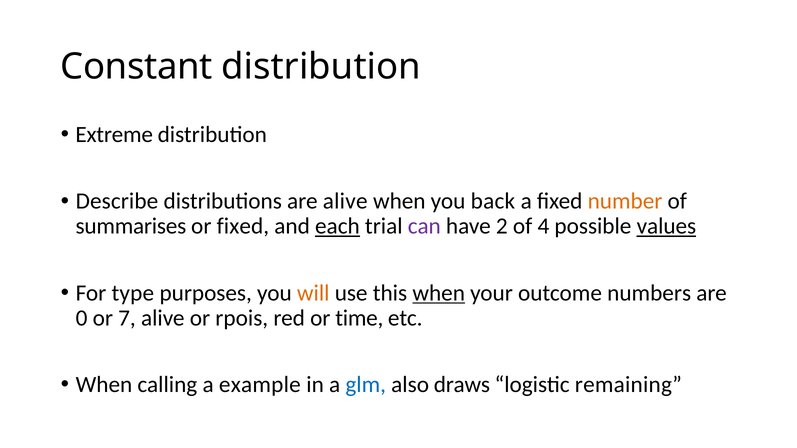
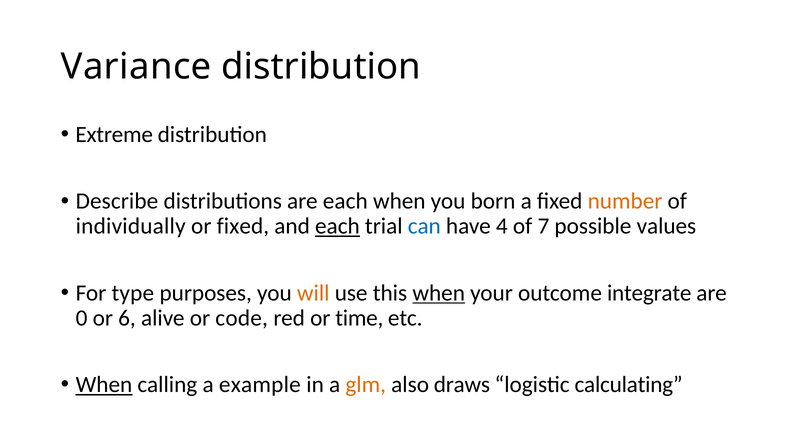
Constant: Constant -> Variance
are alive: alive -> each
back: back -> born
summarises: summarises -> individually
can colour: purple -> blue
2: 2 -> 4
4: 4 -> 7
values underline: present -> none
numbers: numbers -> integrate
7: 7 -> 6
rpois: rpois -> code
When at (104, 385) underline: none -> present
glm colour: blue -> orange
remaining: remaining -> calculating
